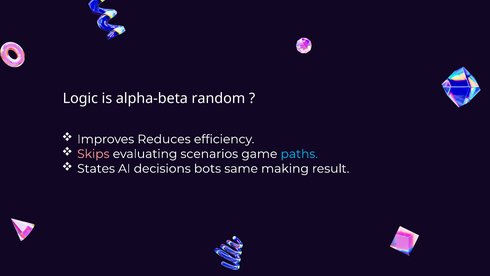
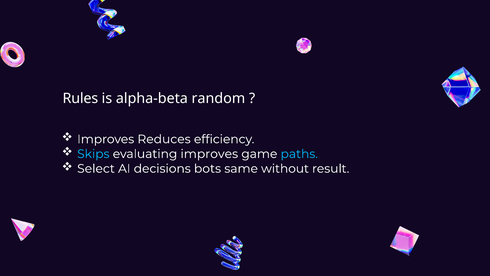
Logic: Logic -> Rules
Skips colour: pink -> light blue
evaluating scenarios: scenarios -> improves
States: States -> Select
making: making -> without
